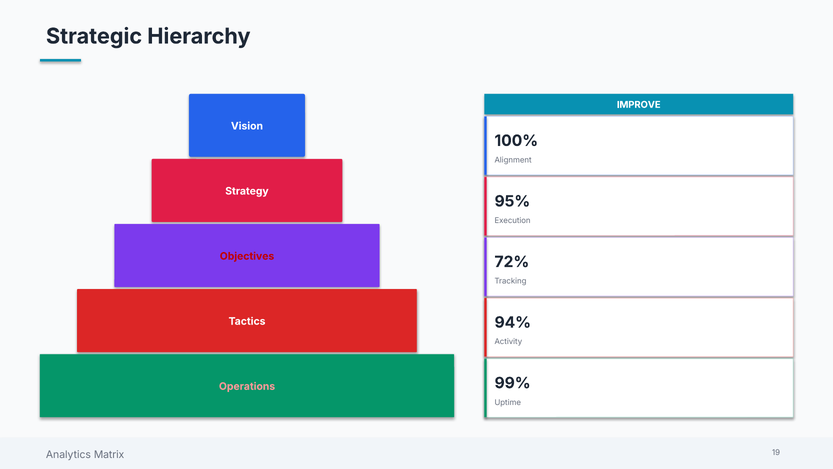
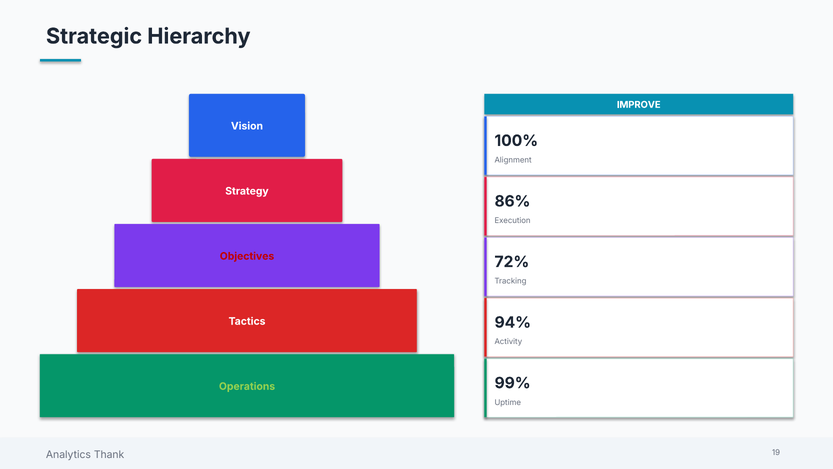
95%: 95% -> 86%
Operations colour: pink -> light green
Matrix: Matrix -> Thank
